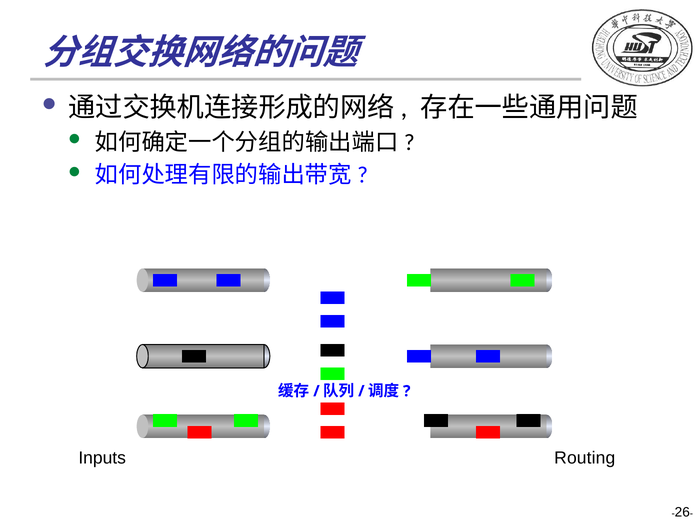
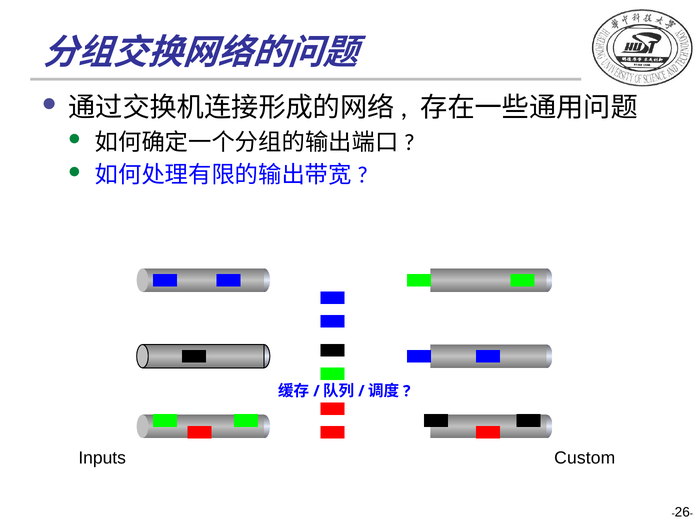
Routing: Routing -> Custom
